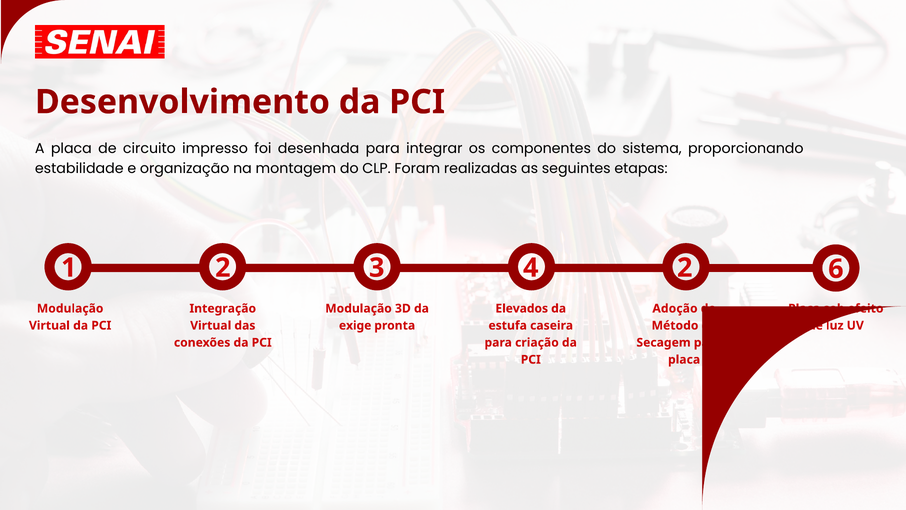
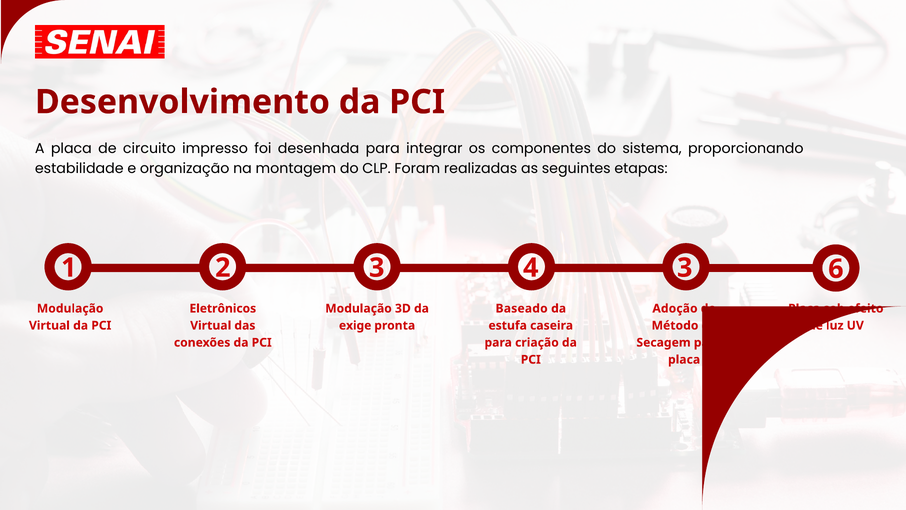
4 2: 2 -> 3
Elevados: Elevados -> Baseado
Integração: Integração -> Eletrônicos
